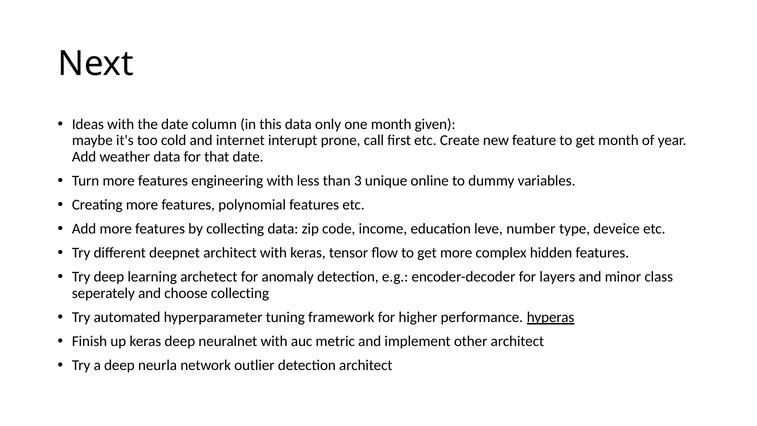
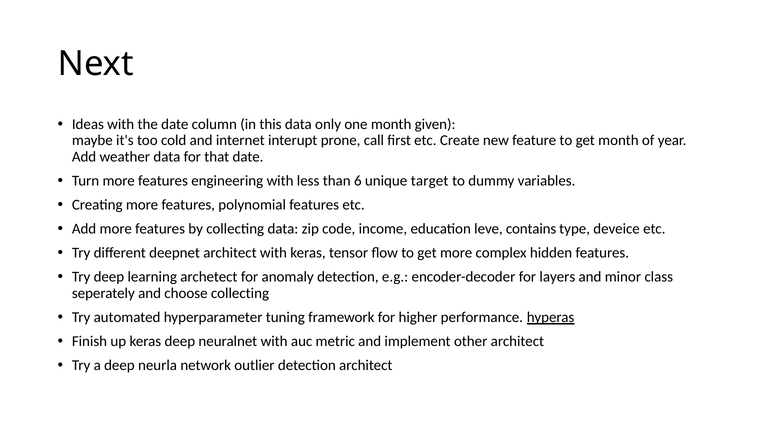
3: 3 -> 6
online: online -> target
number: number -> contains
